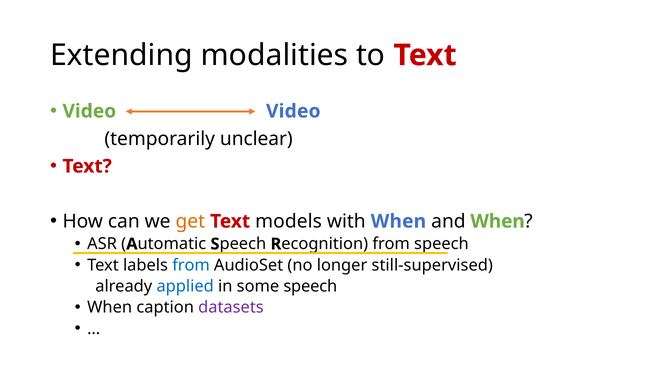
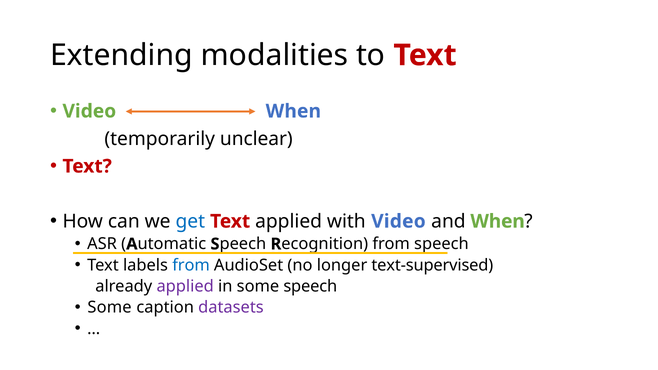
Video Video: Video -> When
get colour: orange -> blue
Text models: models -> applied
with When: When -> Video
still-supervised: still-supervised -> text-supervised
applied at (185, 286) colour: blue -> purple
When at (110, 308): When -> Some
